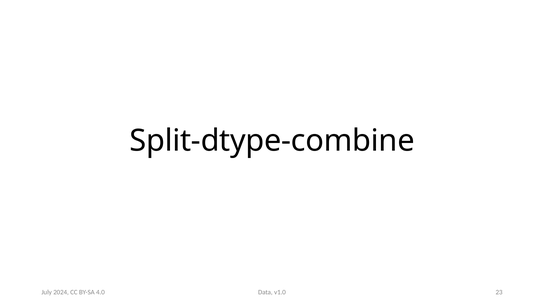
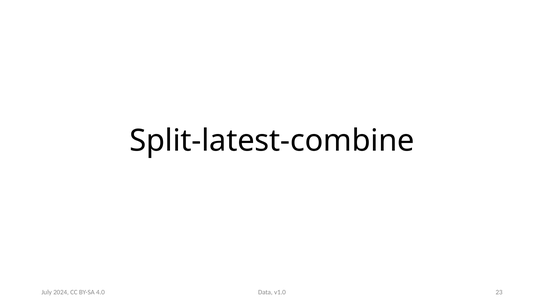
Split-dtype-combine: Split-dtype-combine -> Split-latest-combine
